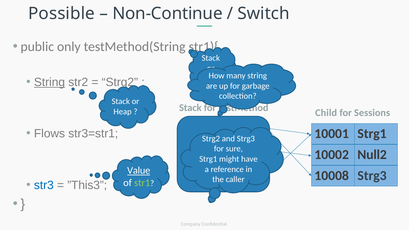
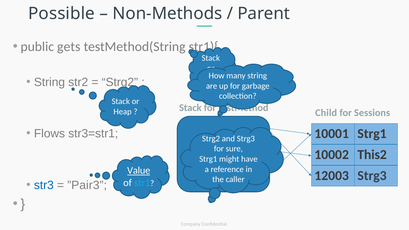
Non-Continue: Non-Continue -> Non-Methods
Switch: Switch -> Parent
only: only -> gets
String at (49, 82) underline: present -> none
Null2: Null2 -> This2
10008: 10008 -> 12003
str1 at (142, 183) colour: light green -> light blue
”This3: ”This3 -> ”Pair3
